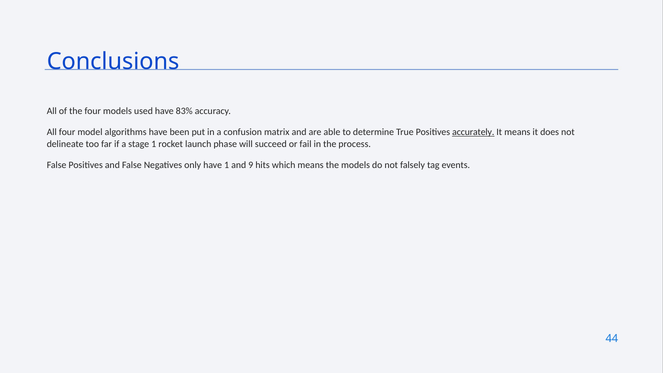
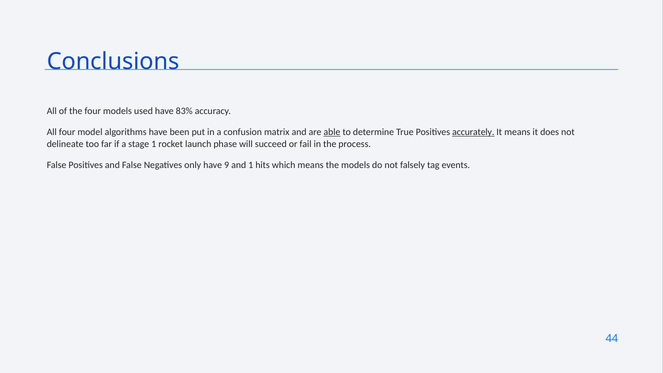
able underline: none -> present
have 1: 1 -> 9
and 9: 9 -> 1
